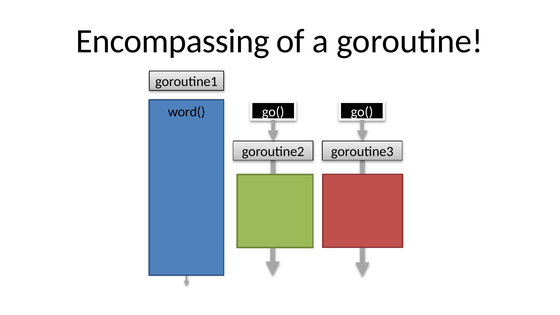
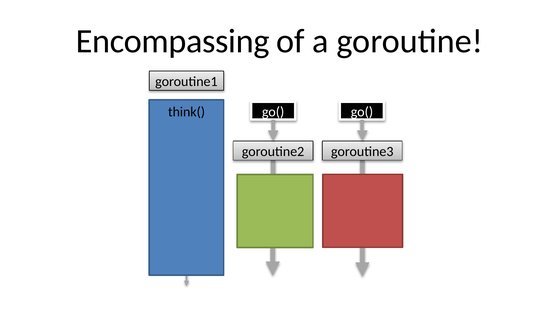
word(: word( -> think(
